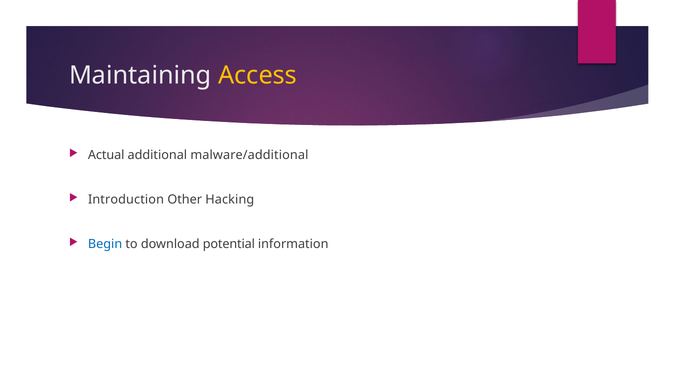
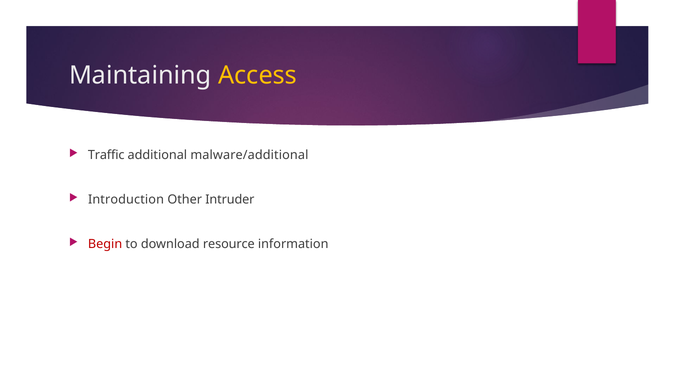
Actual: Actual -> Traffic
Hacking: Hacking -> Intruder
Begin colour: blue -> red
potential: potential -> resource
